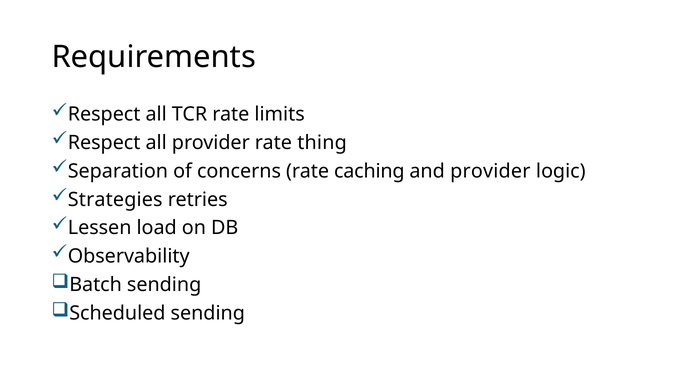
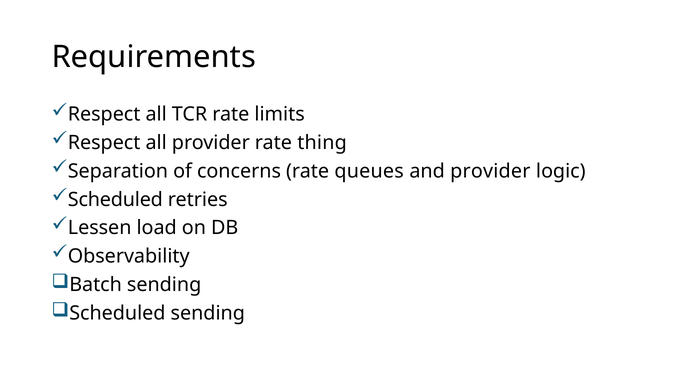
caching: caching -> queues
Strategies at (115, 199): Strategies -> Scheduled
